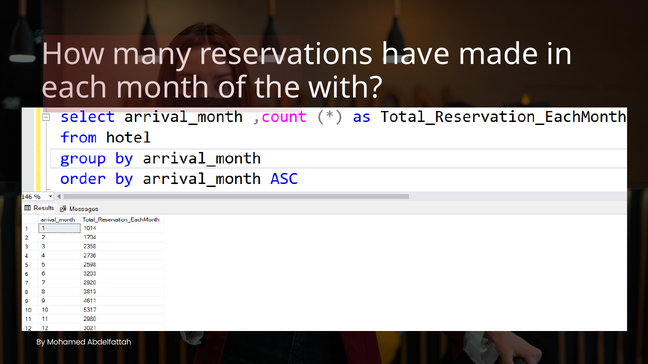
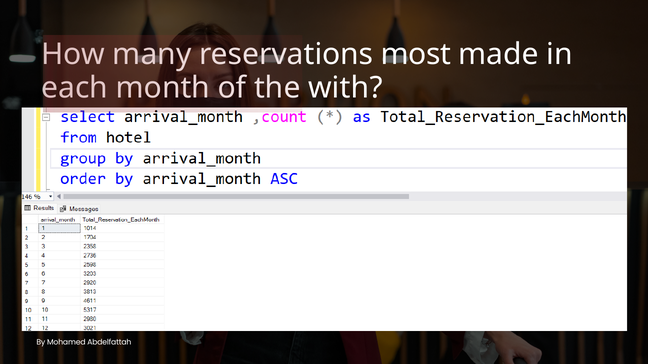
have: have -> most
